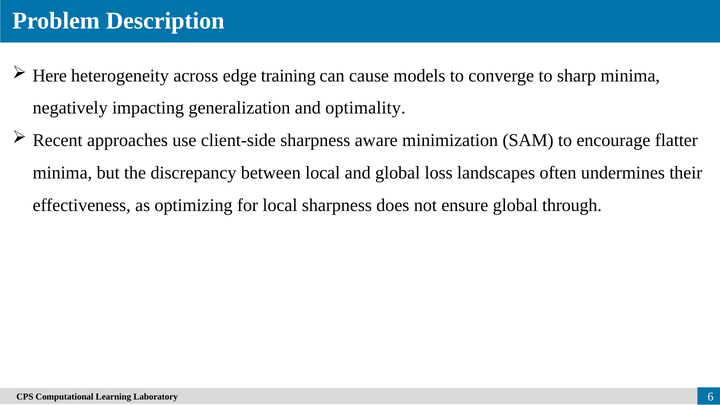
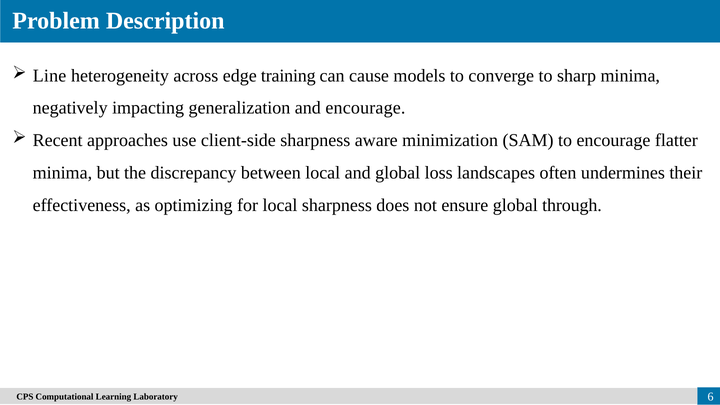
Here: Here -> Line
and optimality: optimality -> encourage
